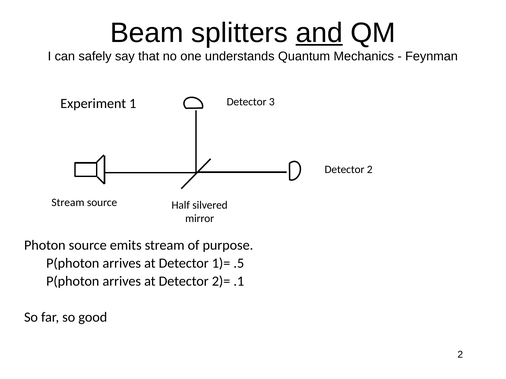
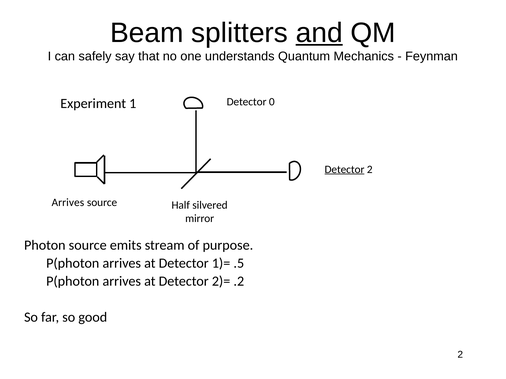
3: 3 -> 0
Detector at (345, 170) underline: none -> present
Stream at (68, 203): Stream -> Arrives
.1: .1 -> .2
